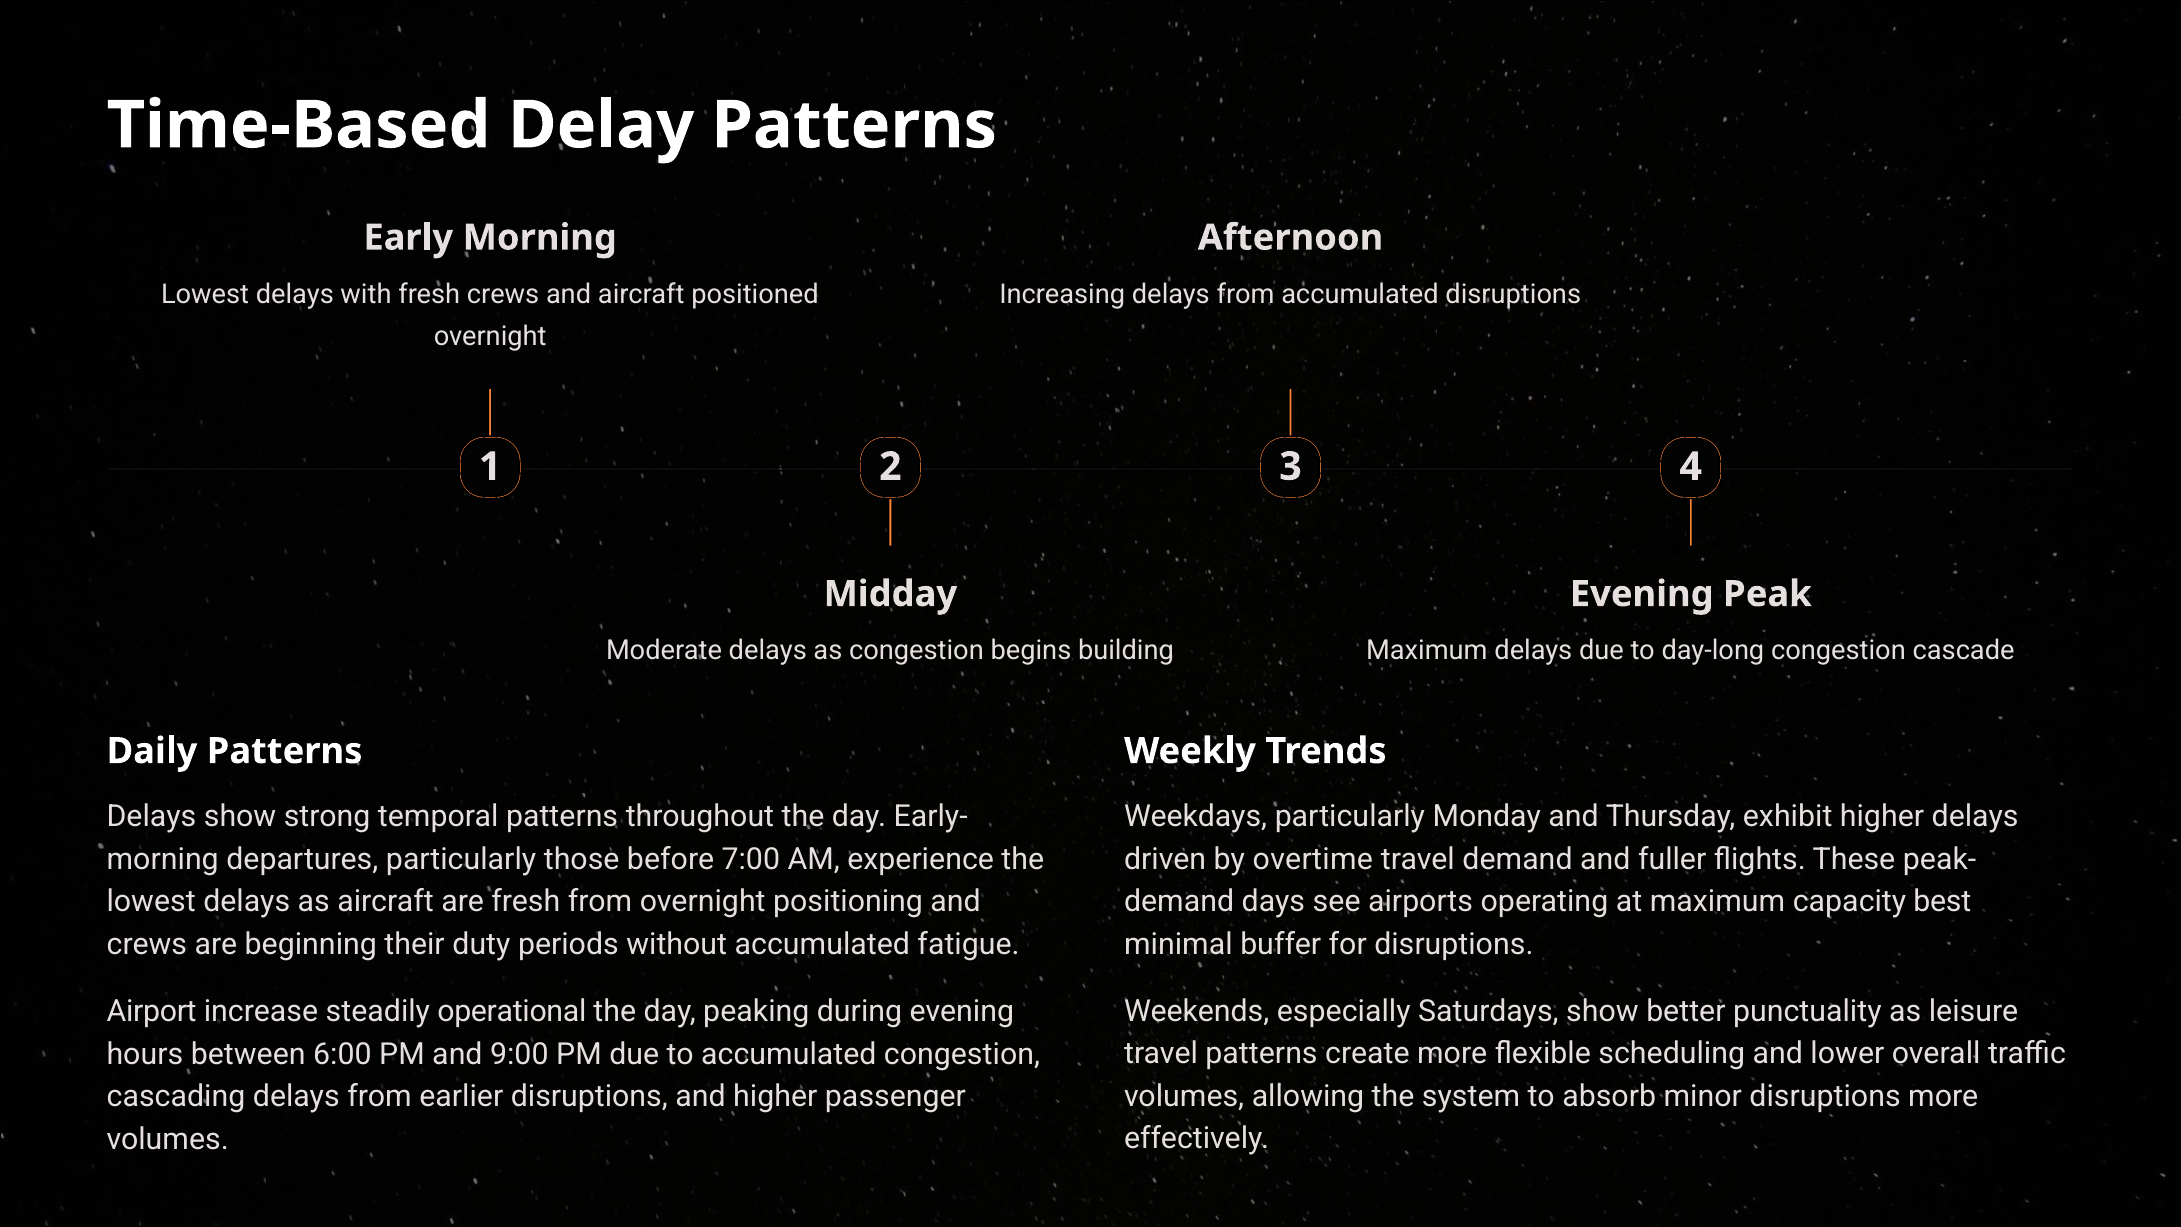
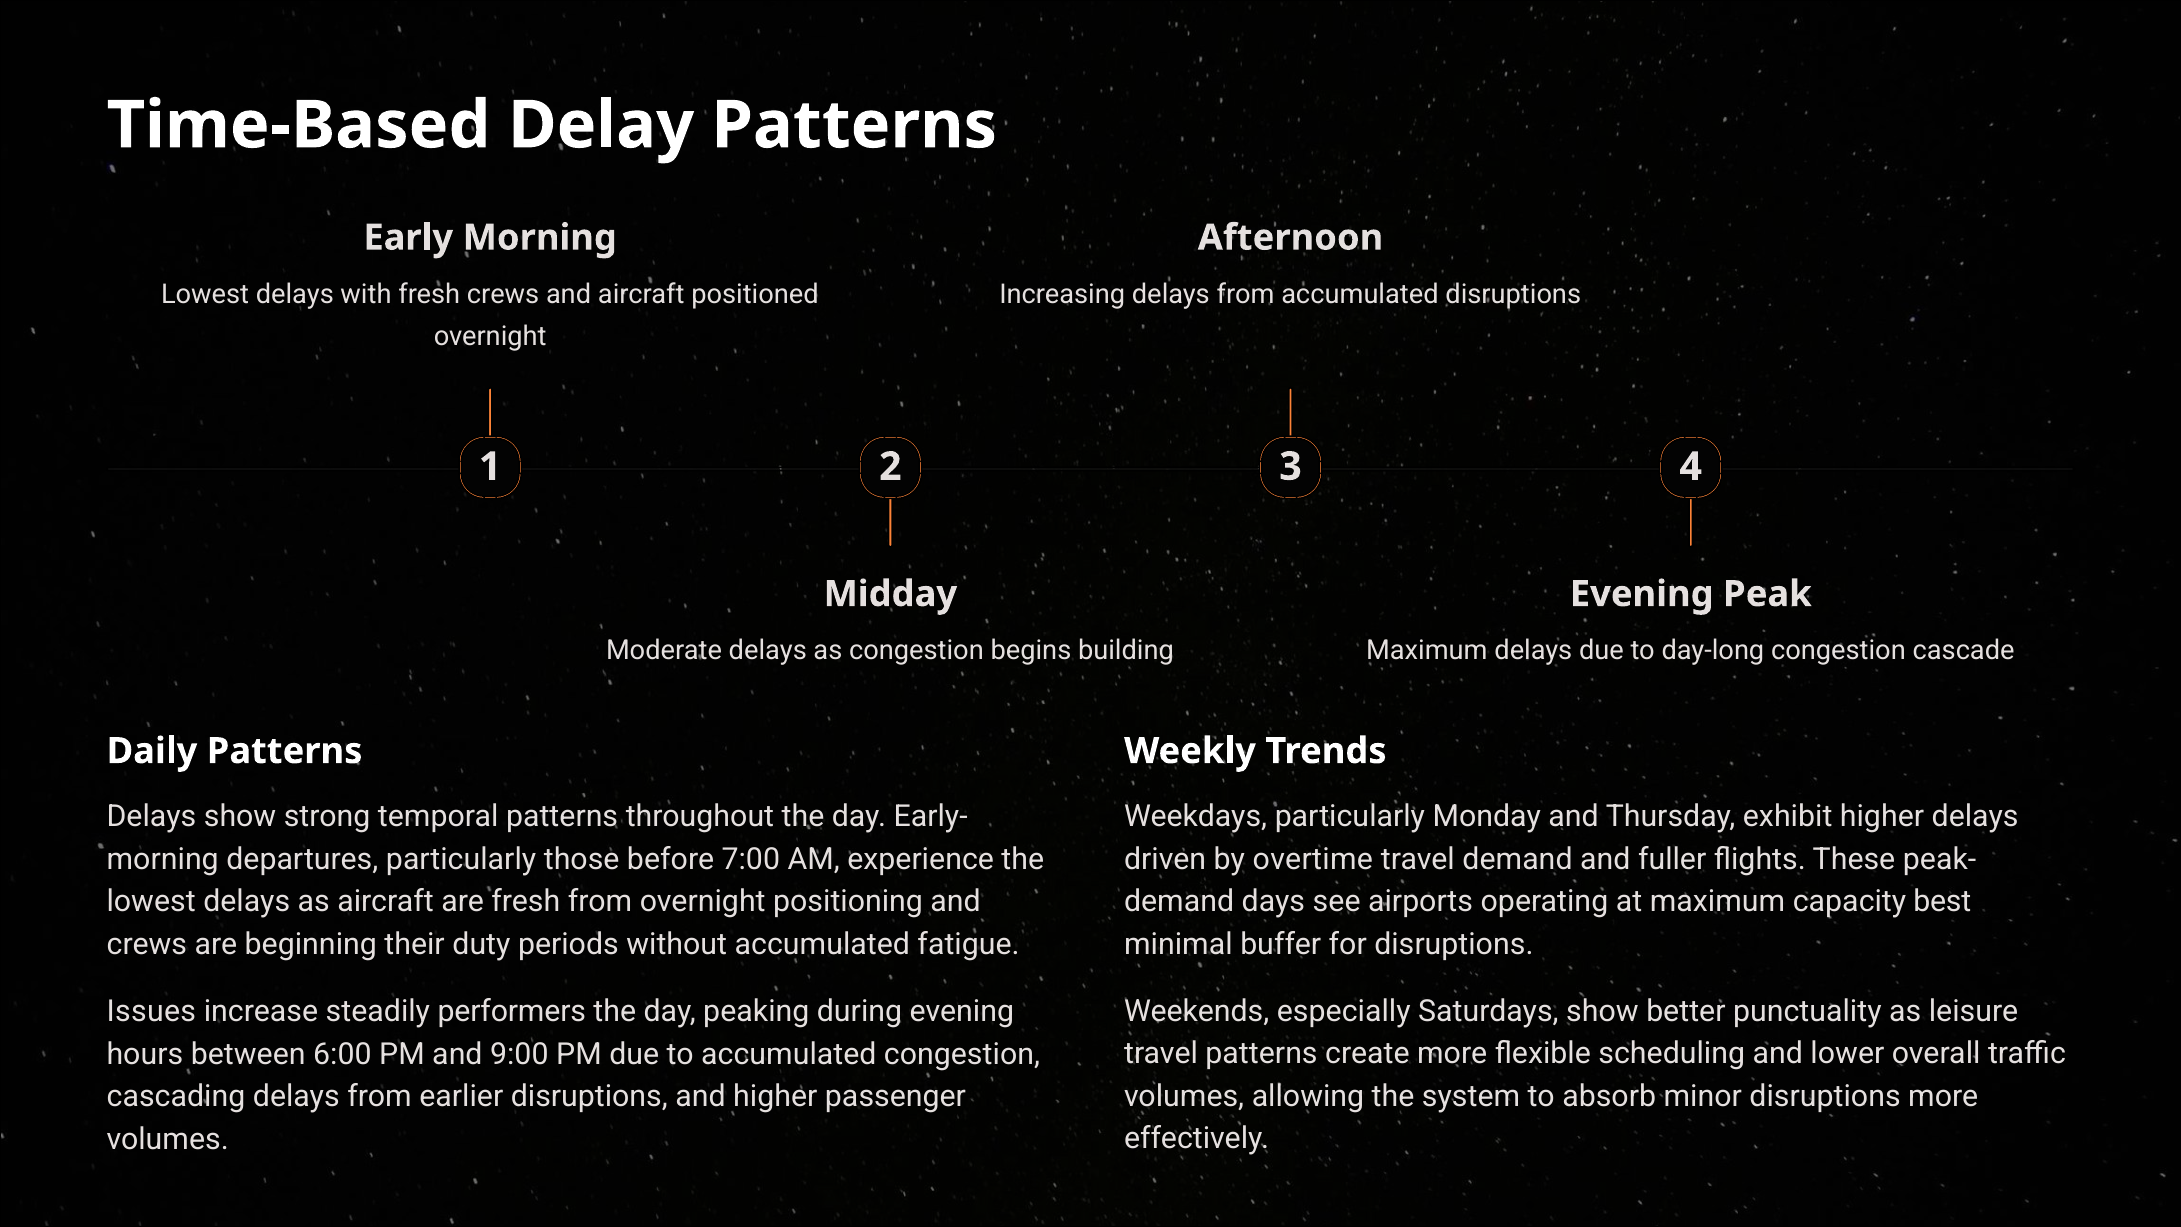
Airport: Airport -> Issues
operational: operational -> performers
